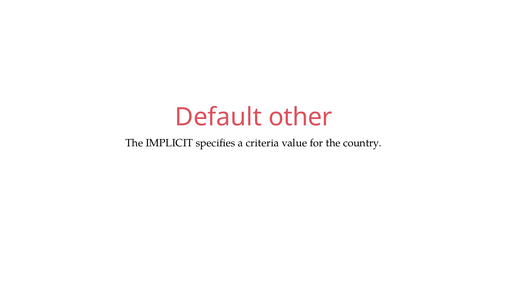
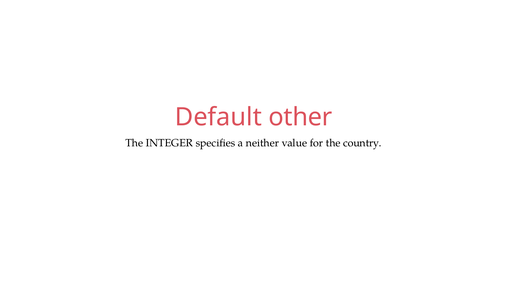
IMPLICIT: IMPLICIT -> INTEGER
criteria: criteria -> neither
